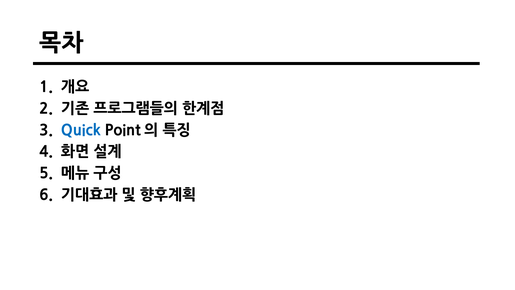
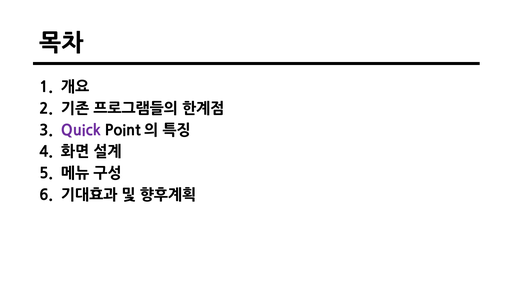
Quick colour: blue -> purple
